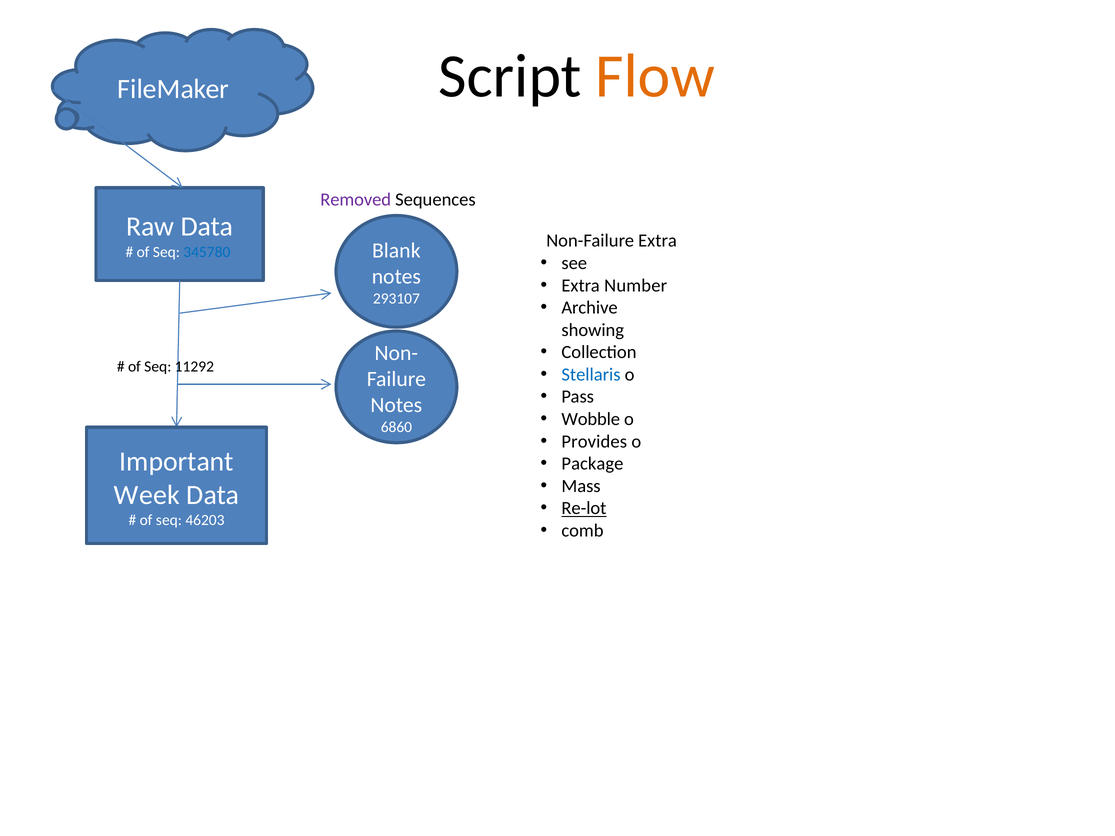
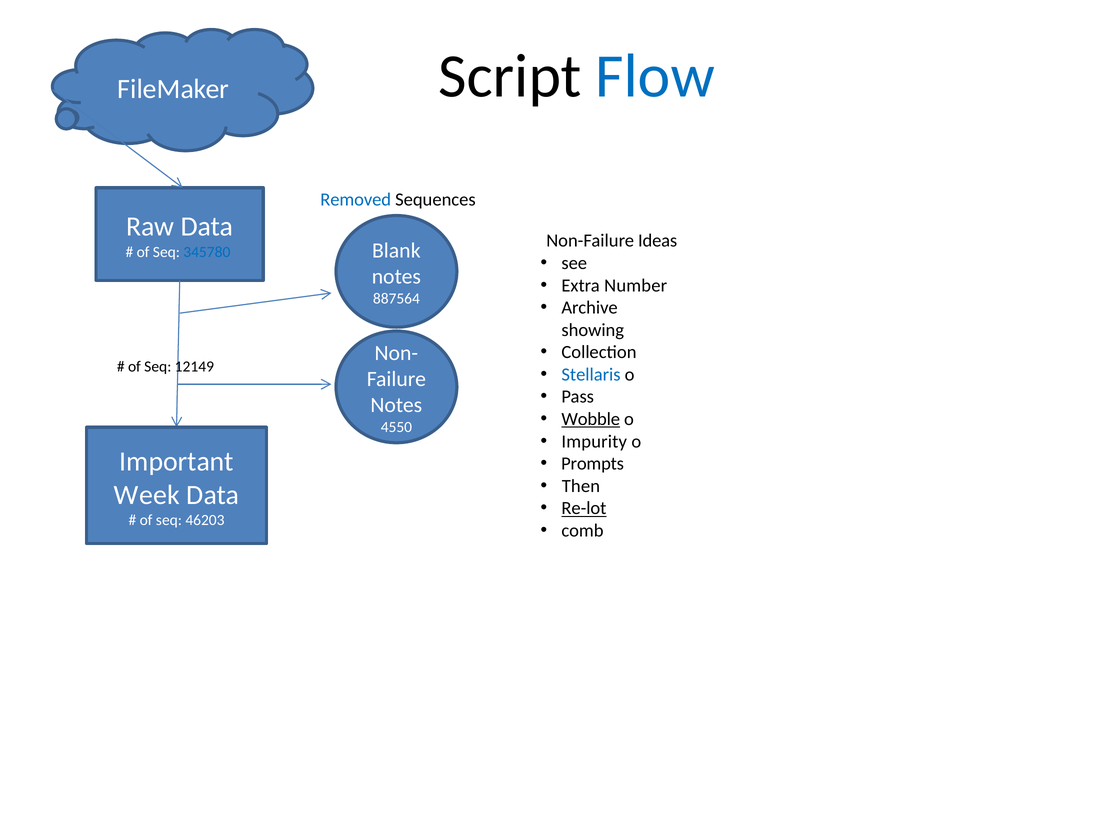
Flow colour: orange -> blue
Removed colour: purple -> blue
Non-Failure Extra: Extra -> Ideas
293107: 293107 -> 887564
11292: 11292 -> 12149
Wobble underline: none -> present
6860: 6860 -> 4550
Provides: Provides -> Impurity
Package: Package -> Prompts
Mass: Mass -> Then
